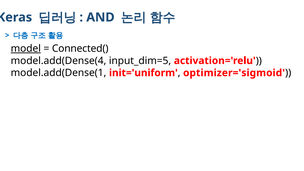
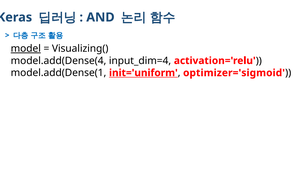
Connected(: Connected( -> Visualizing(
input_dim=5: input_dim=5 -> input_dim=4
init='uniform underline: none -> present
